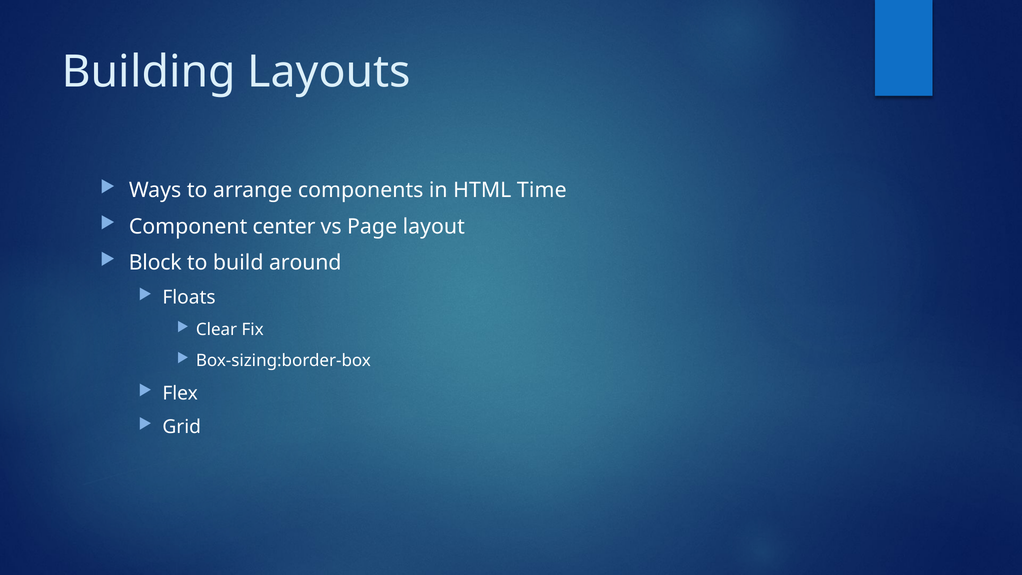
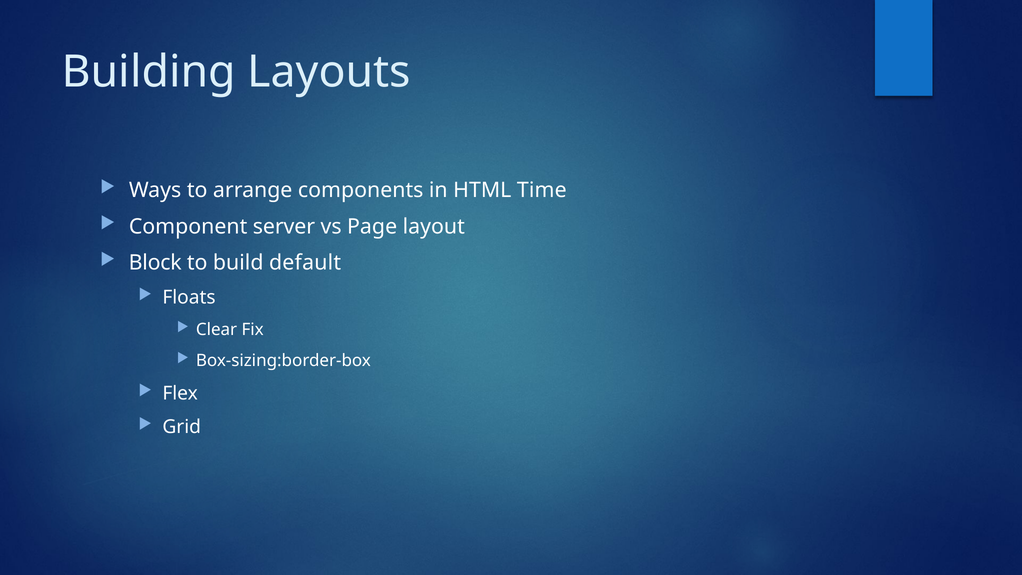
center: center -> server
around: around -> default
